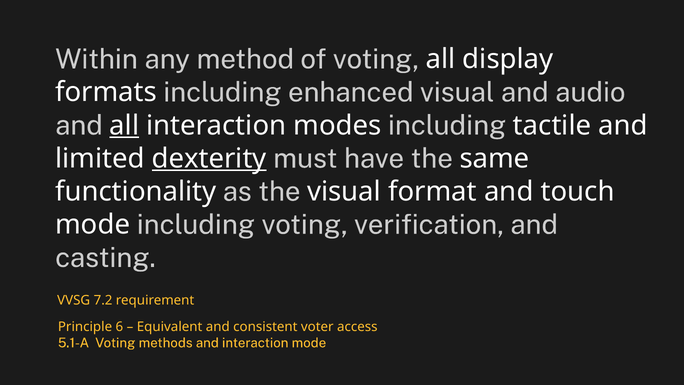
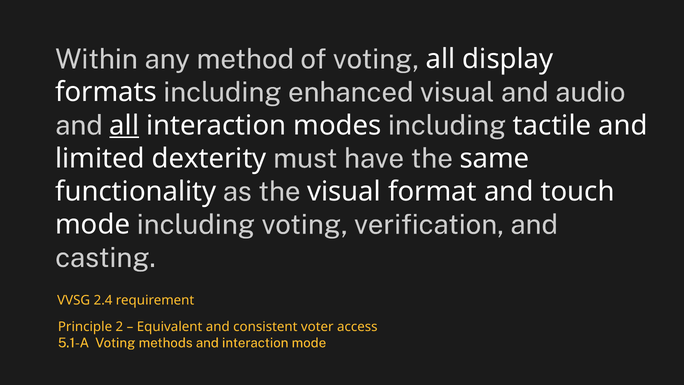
dexterity underline: present -> none
7.2: 7.2 -> 2.4
6: 6 -> 2
